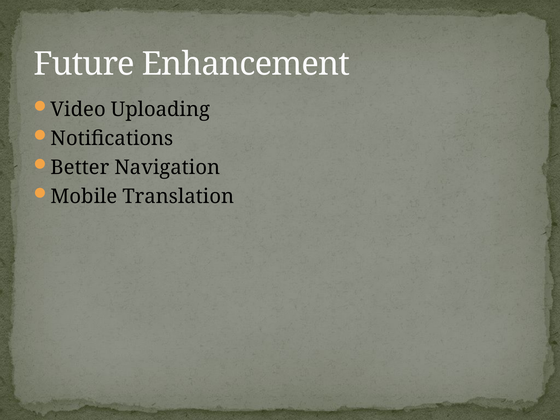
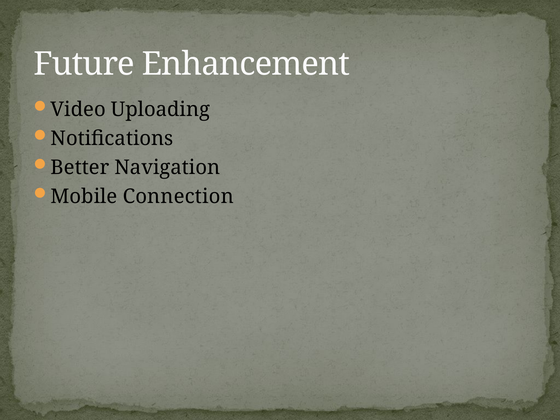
Translation: Translation -> Connection
